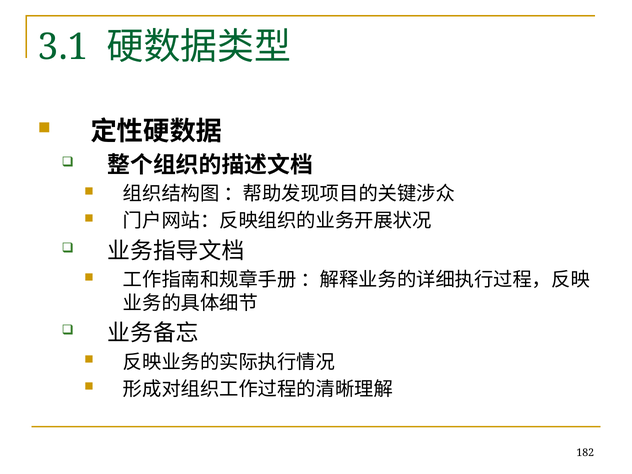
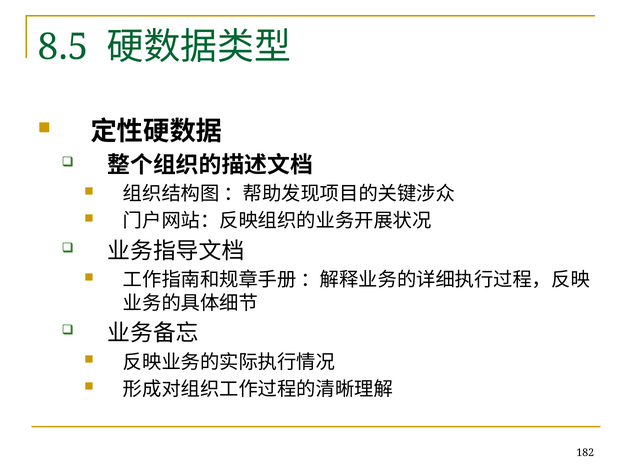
3.1: 3.1 -> 8.5
